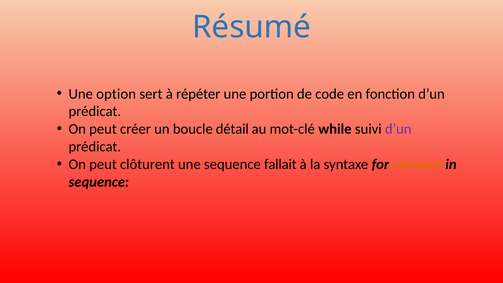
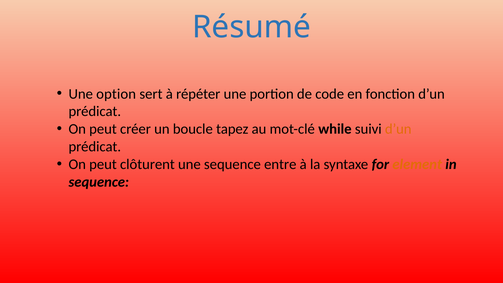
détail: détail -> tapez
d’un at (398, 129) colour: purple -> orange
fallait: fallait -> entre
